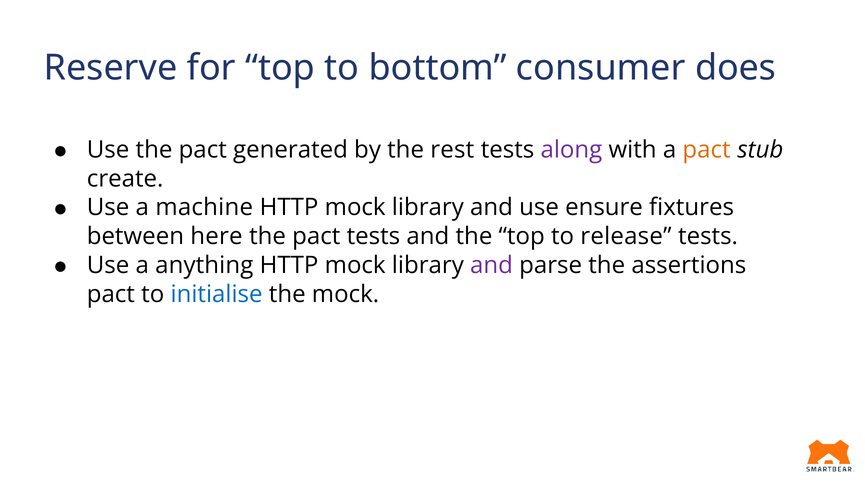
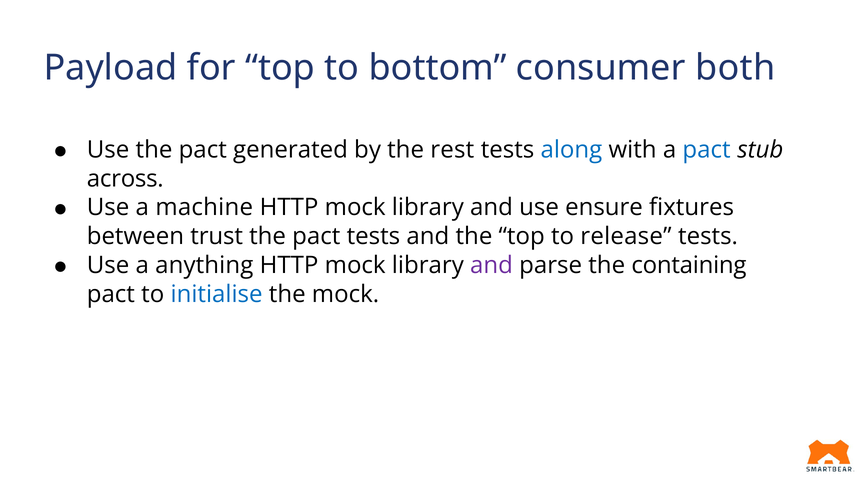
Reserve: Reserve -> Payload
does: does -> both
along colour: purple -> blue
pact at (707, 150) colour: orange -> blue
create: create -> across
here: here -> trust
assertions: assertions -> containing
